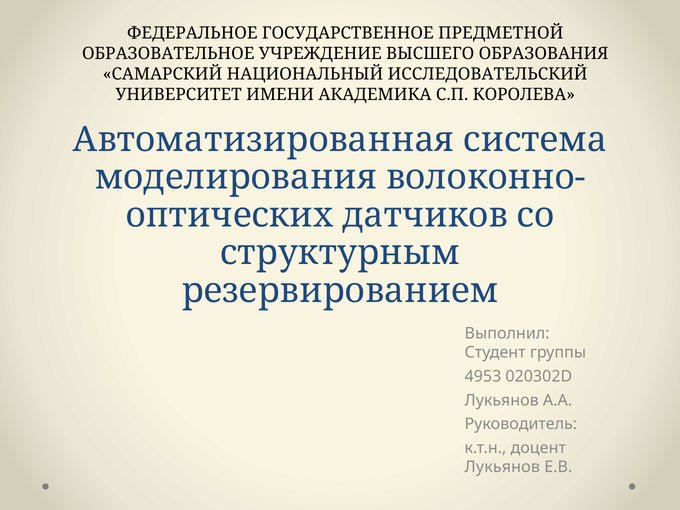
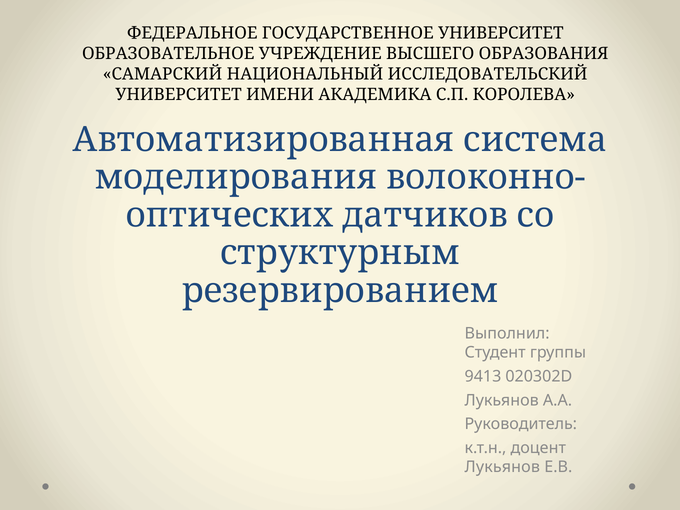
ГОСУДАРСТВЕННОЕ ПРЕДМЕТНОЙ: ПРЕДМЕТНОЙ -> УНИВЕРСИТЕТ
4953: 4953 -> 9413
